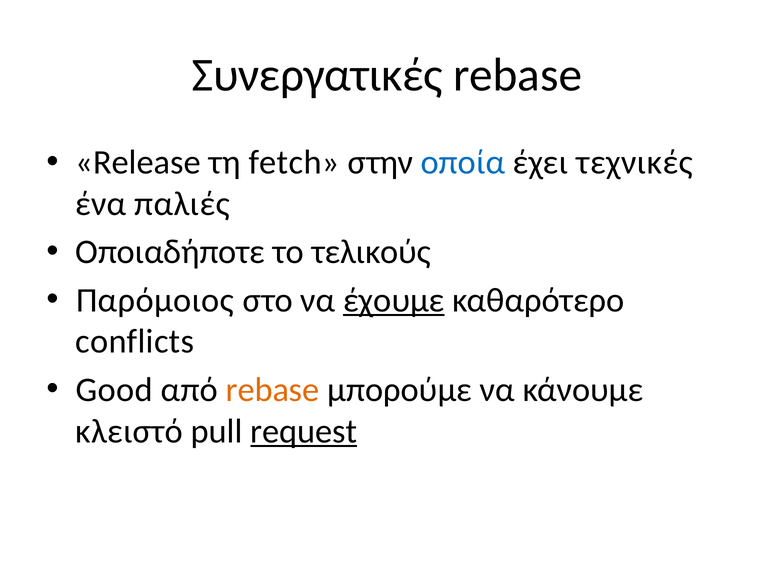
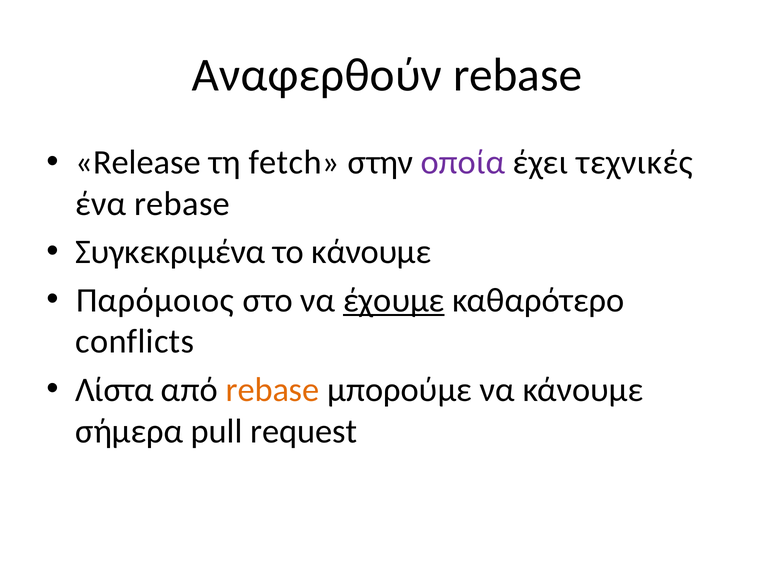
Συνεργατικές: Συνεργατικές -> Αναφερθούν
οποία colour: blue -> purple
ένα παλιές: παλιές -> rebase
Οποιαδήποτε: Οποιαδήποτε -> Συγκεκριμένα
το τελικούς: τελικούς -> κάνουμε
Good: Good -> Λίστα
κλειστό: κλειστό -> σήμερα
request underline: present -> none
